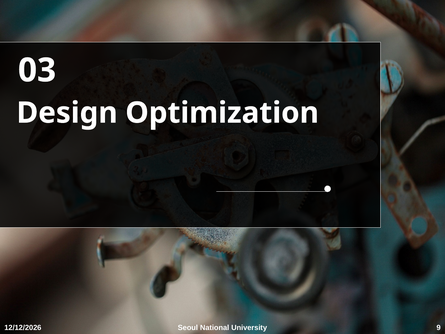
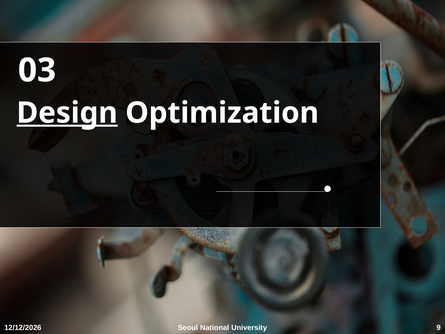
Design underline: none -> present
